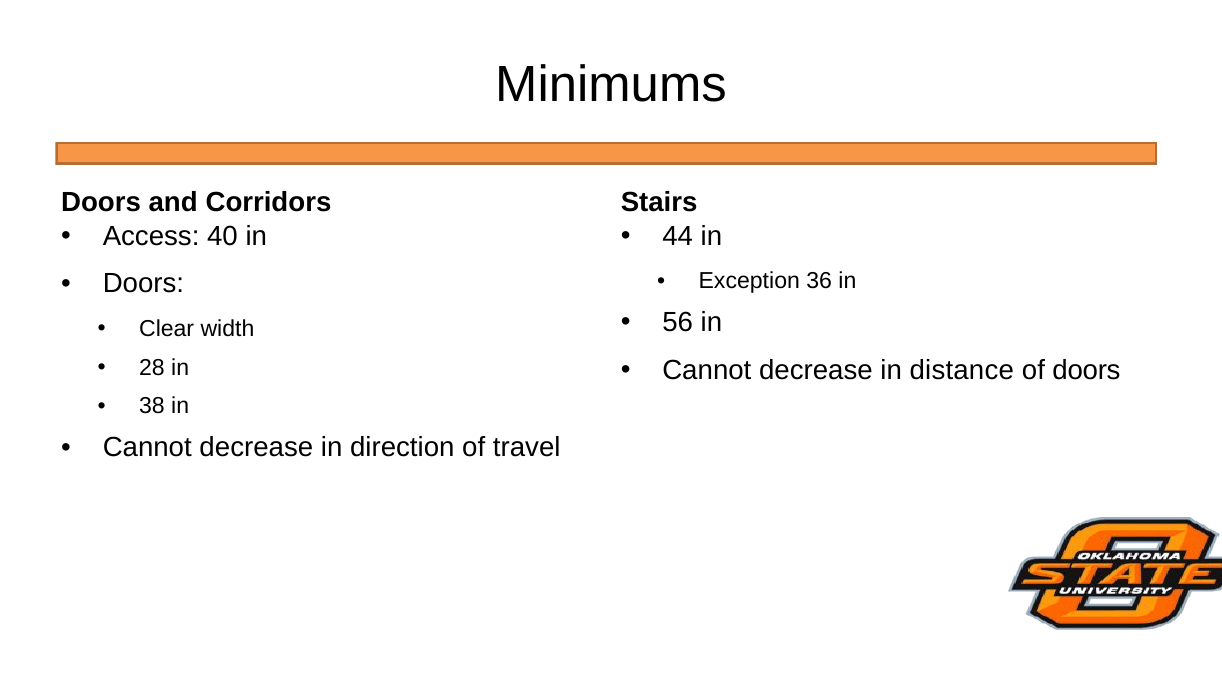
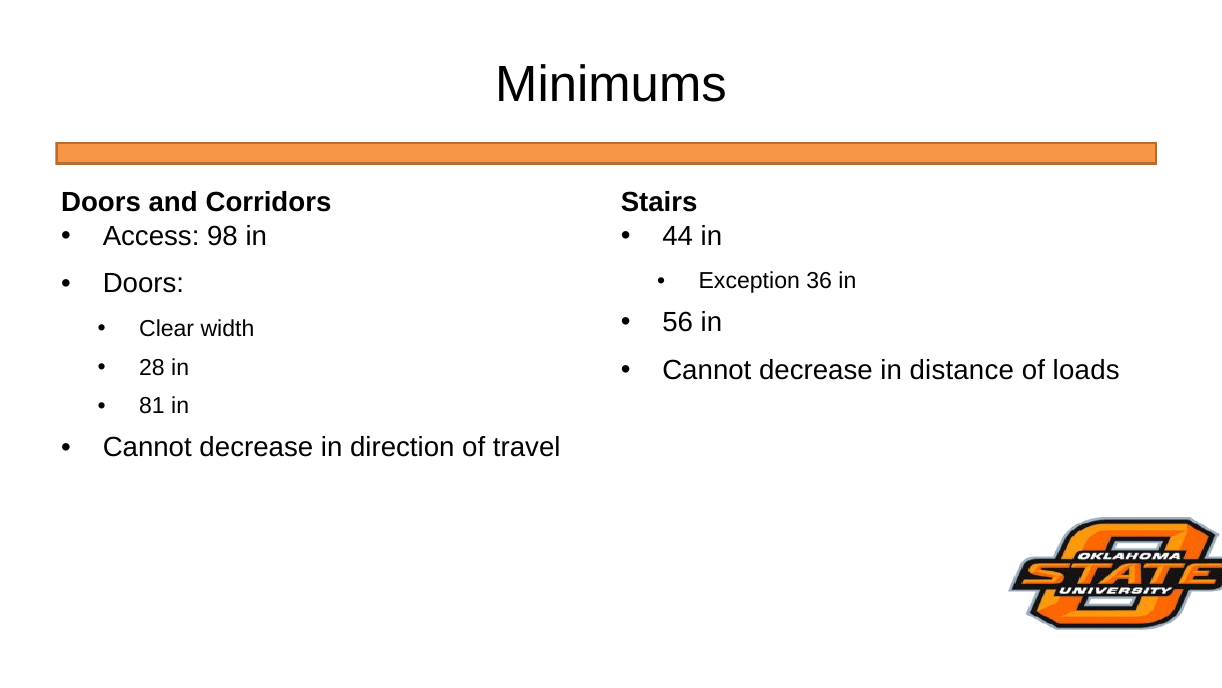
40: 40 -> 98
of doors: doors -> loads
38: 38 -> 81
